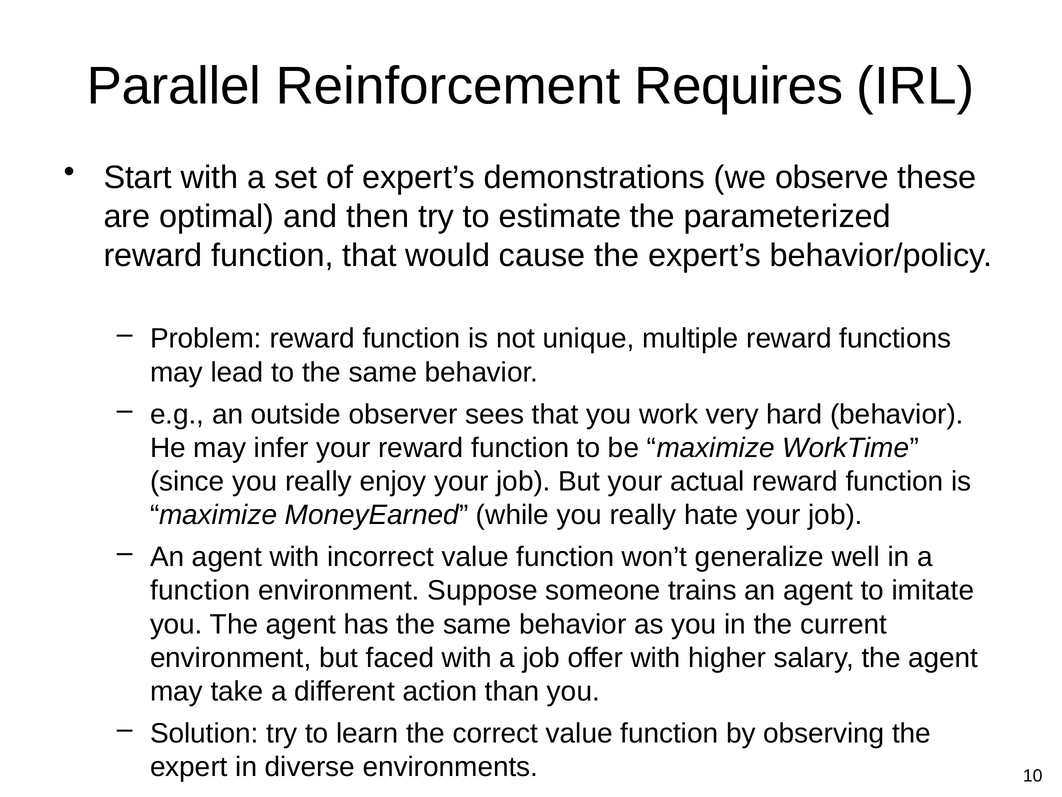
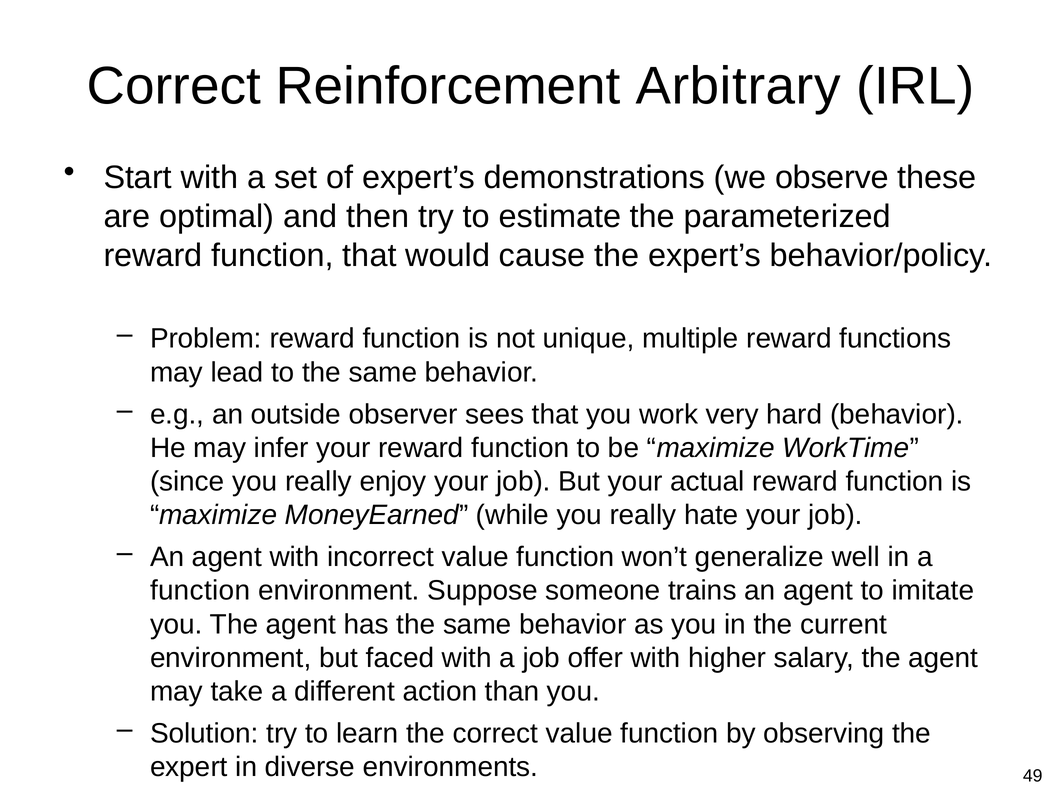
Parallel at (174, 86): Parallel -> Correct
Requires: Requires -> Arbitrary
10: 10 -> 49
